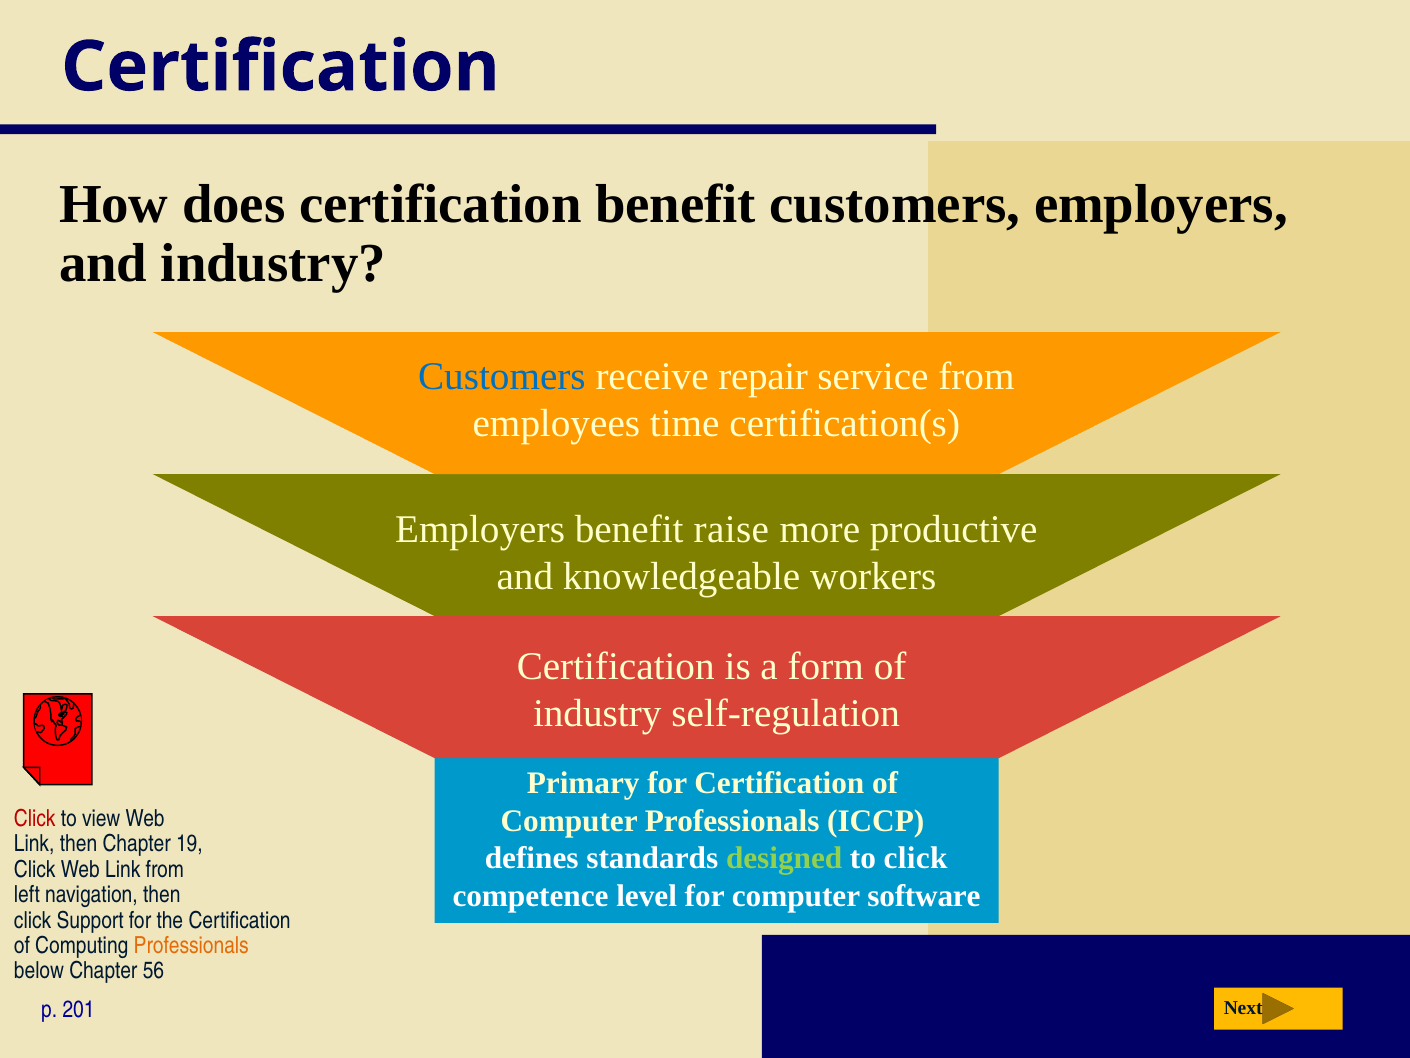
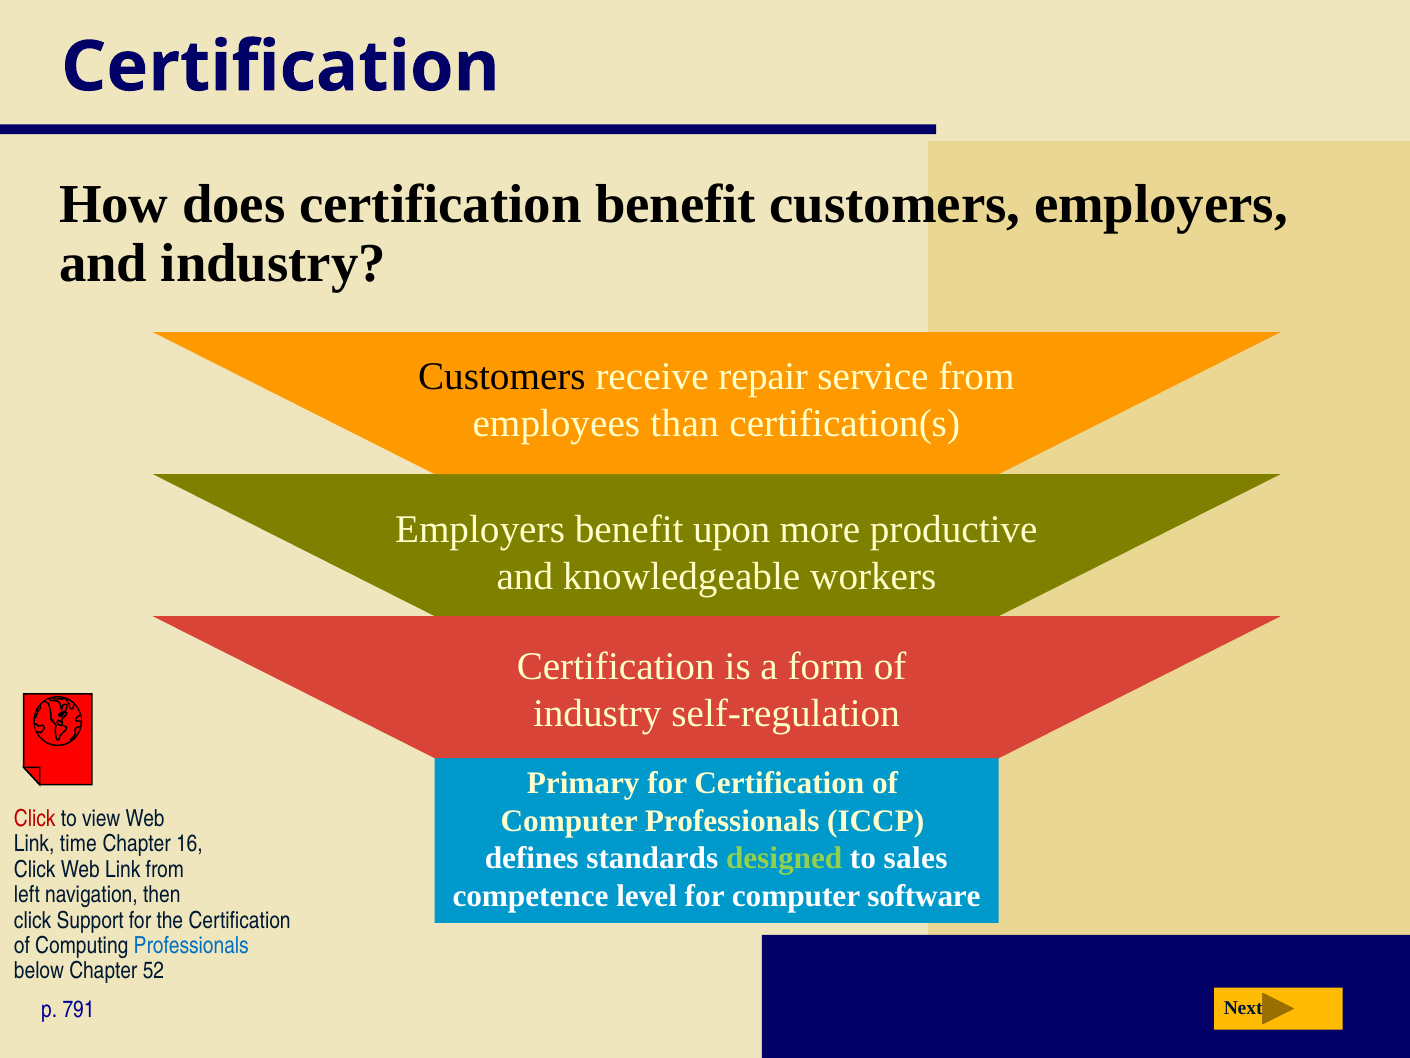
Customers at (502, 377) colour: blue -> black
time: time -> than
raise: raise -> upon
Link then: then -> time
19: 19 -> 16
to click: click -> sales
Professionals at (191, 945) colour: orange -> blue
56: 56 -> 52
201: 201 -> 791
